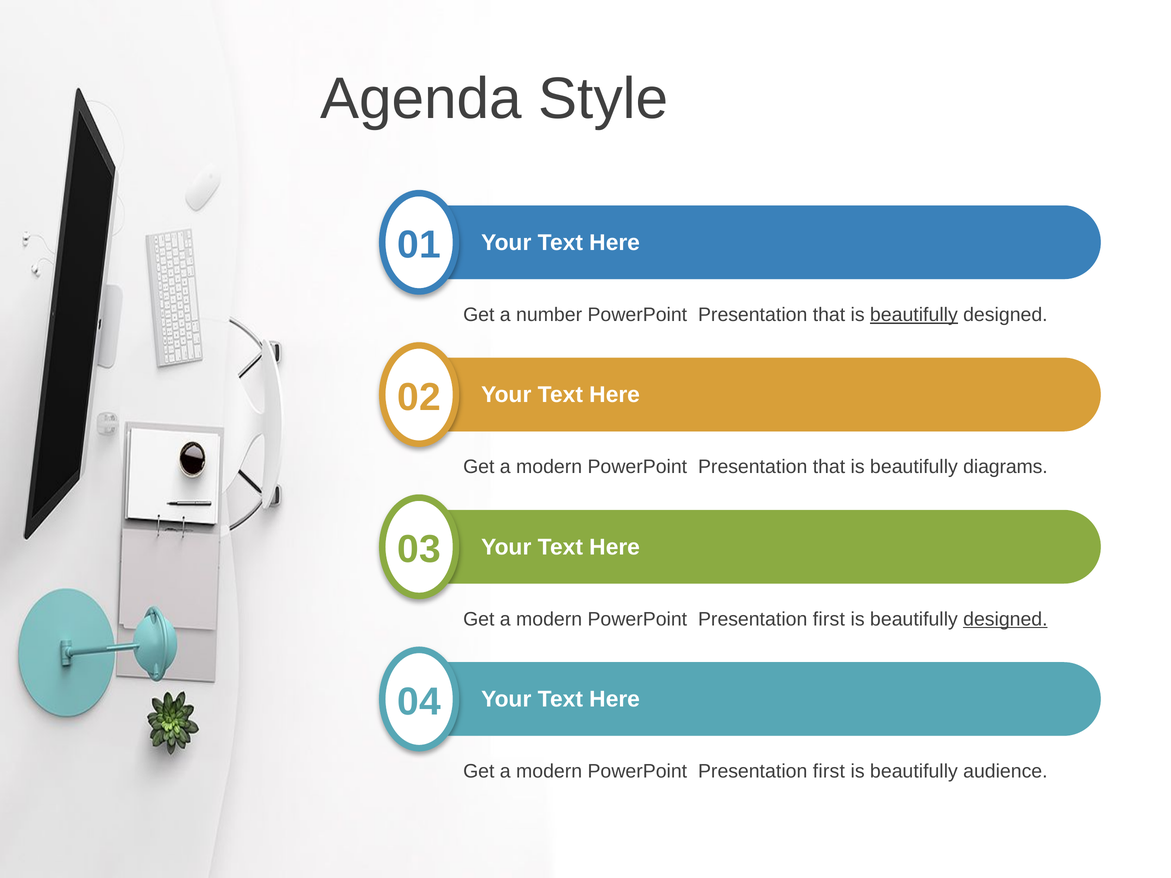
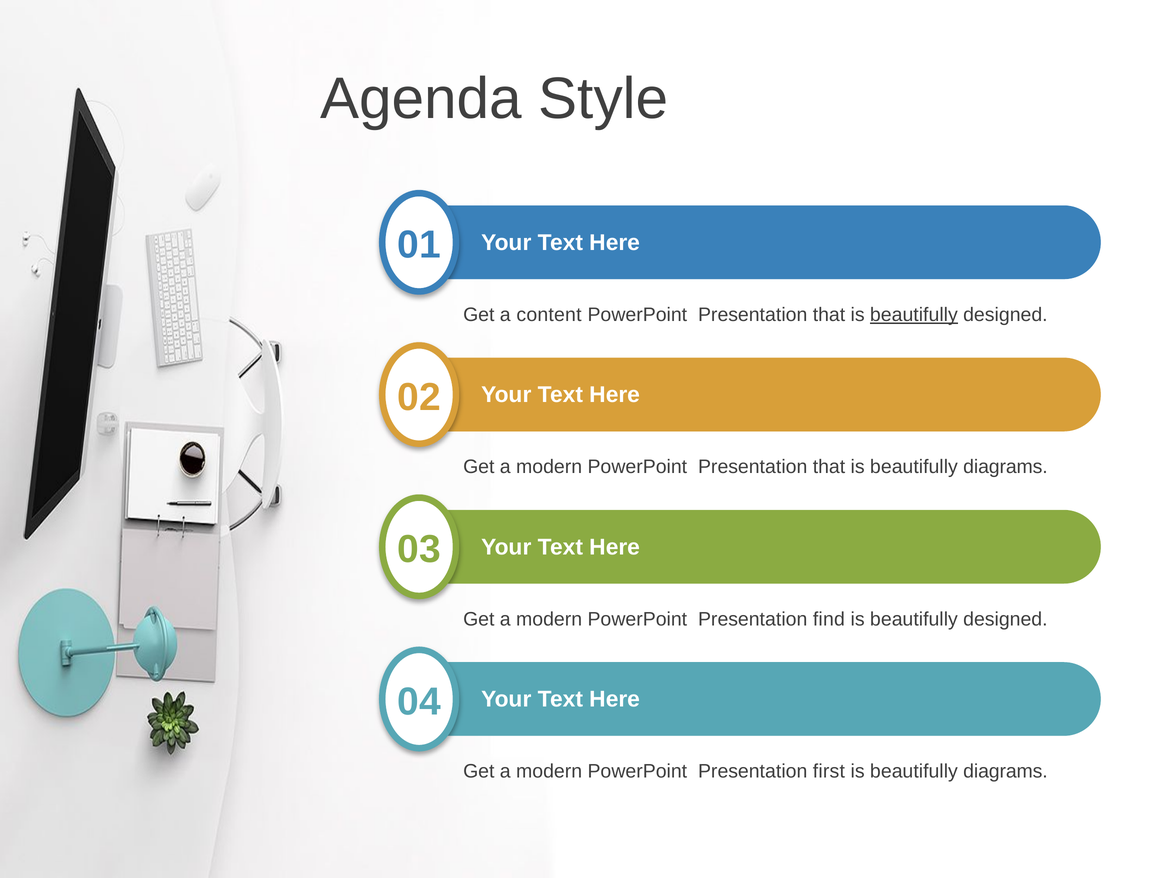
number: number -> content
first at (829, 619): first -> find
designed at (1005, 619) underline: present -> none
audience at (1005, 772): audience -> diagrams
